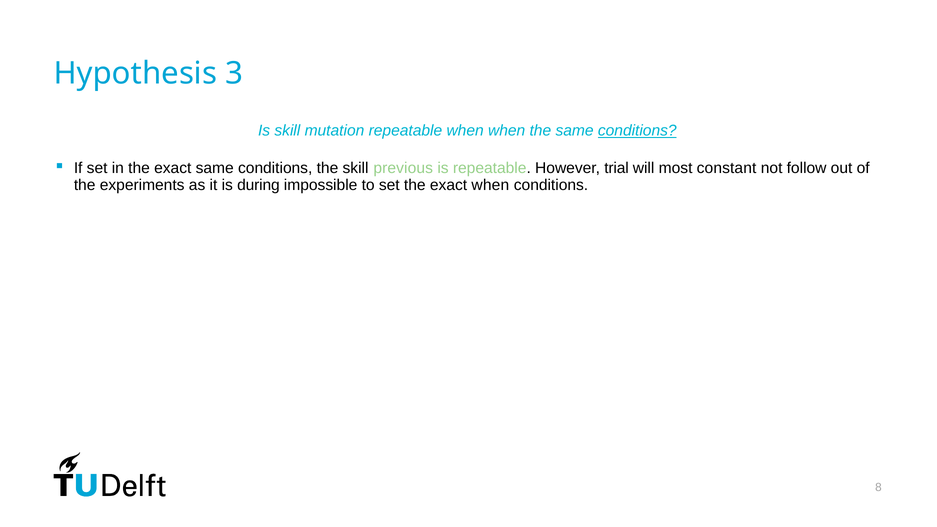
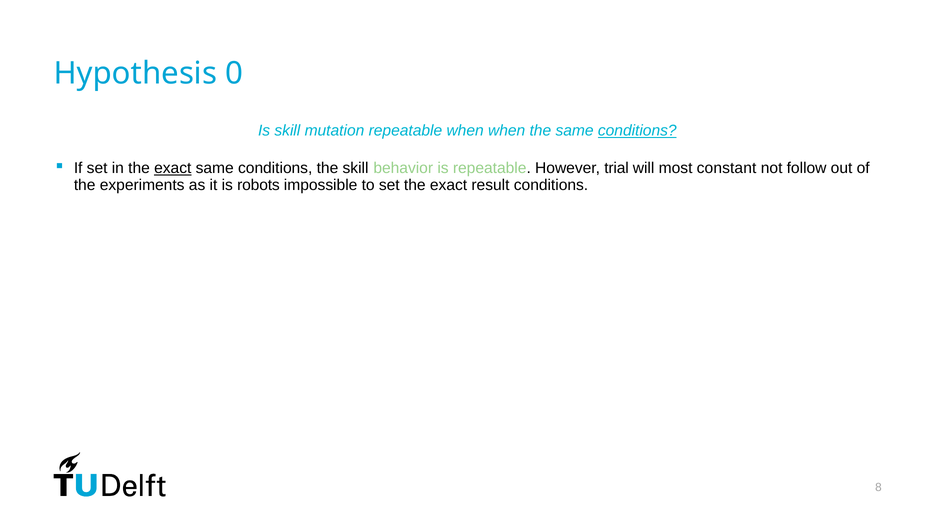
3: 3 -> 0
exact at (173, 168) underline: none -> present
previous: previous -> behavior
during: during -> robots
exact when: when -> result
